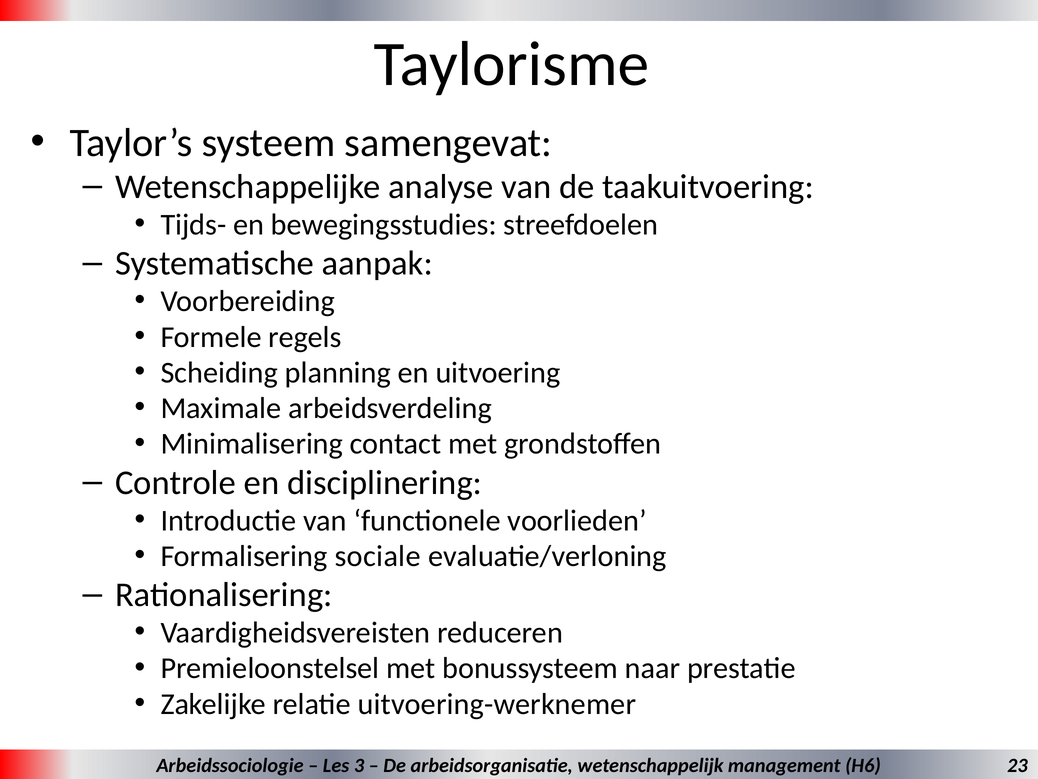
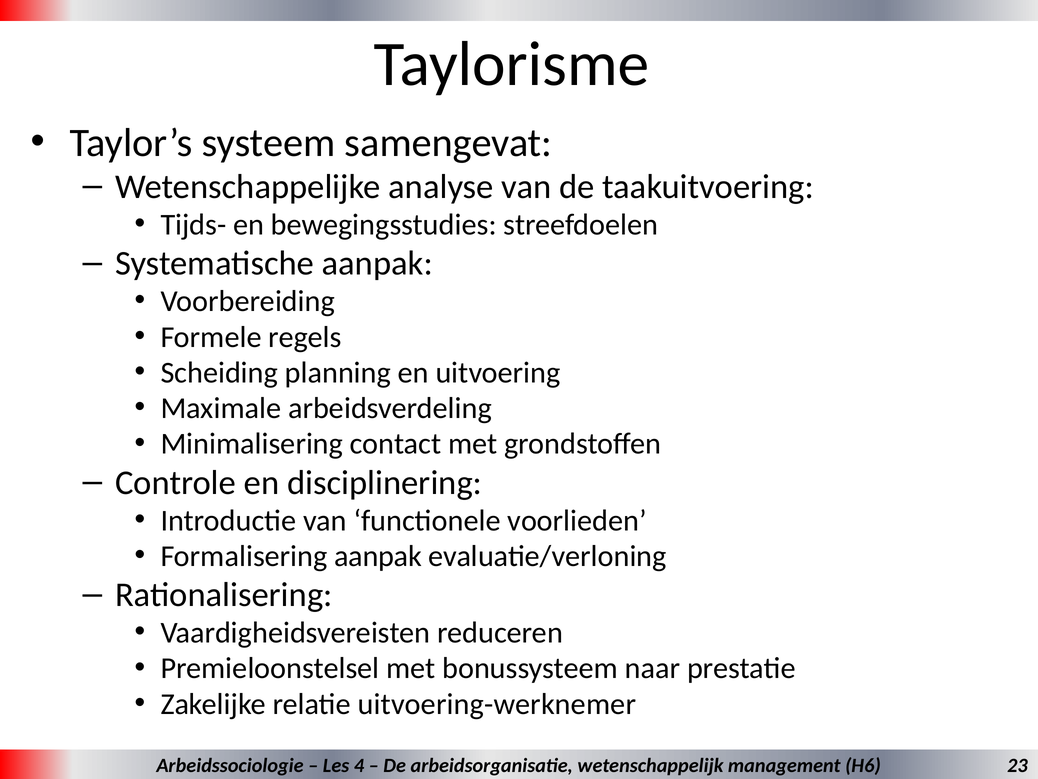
Formalisering sociale: sociale -> aanpak
3: 3 -> 4
